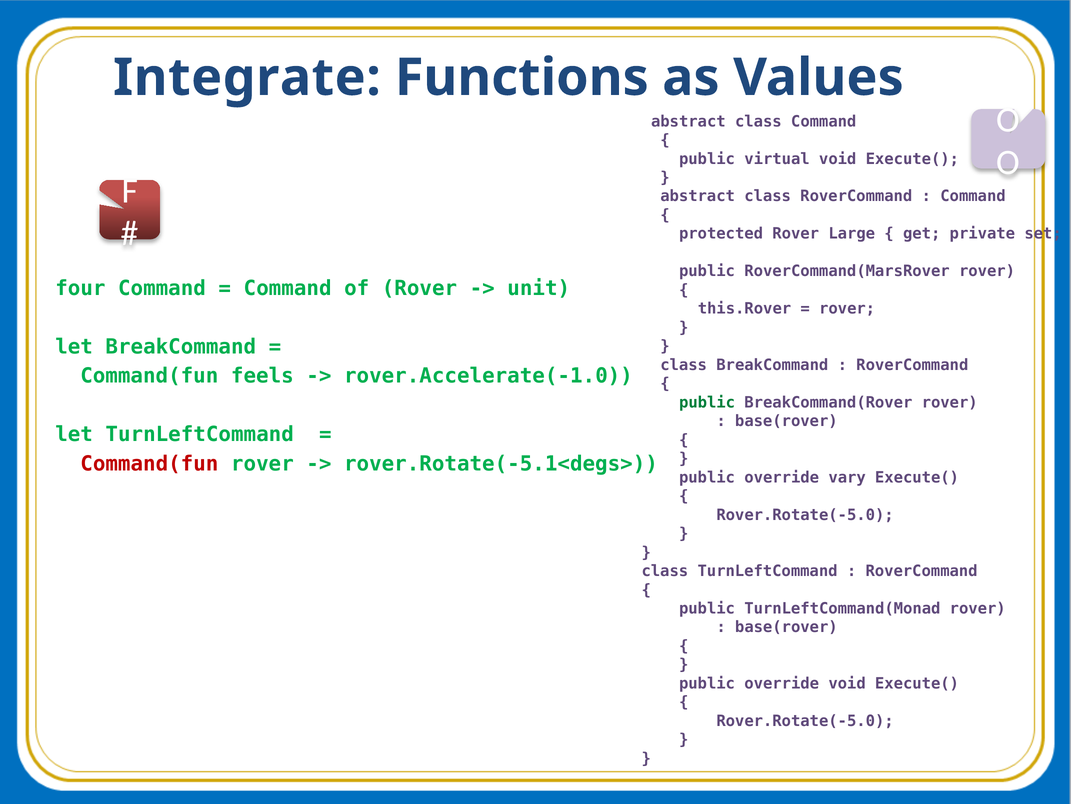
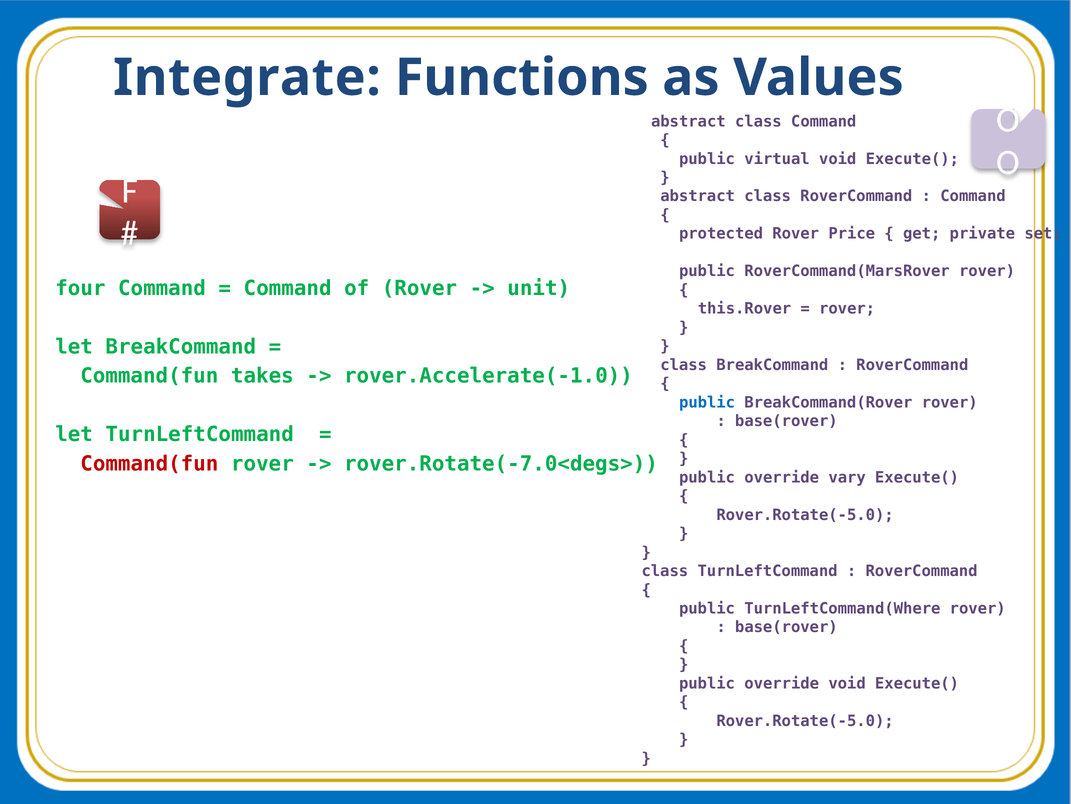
Large: Large -> Price
feels: feels -> takes
public at (707, 402) colour: green -> blue
rover.Rotate(-5.1<degs>: rover.Rotate(-5.1<degs> -> rover.Rotate(-7.0<degs>
TurnLeftCommand(Monad: TurnLeftCommand(Monad -> TurnLeftCommand(Where
